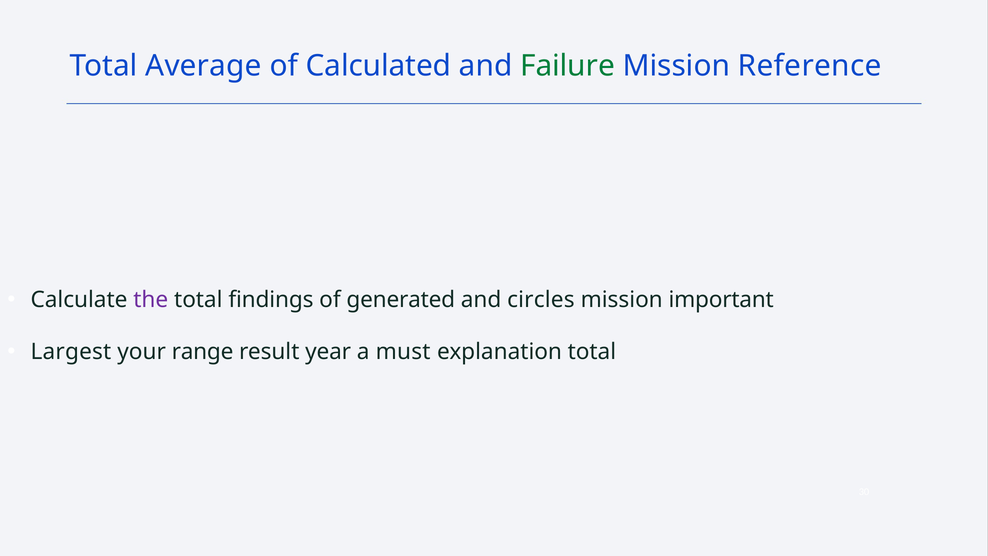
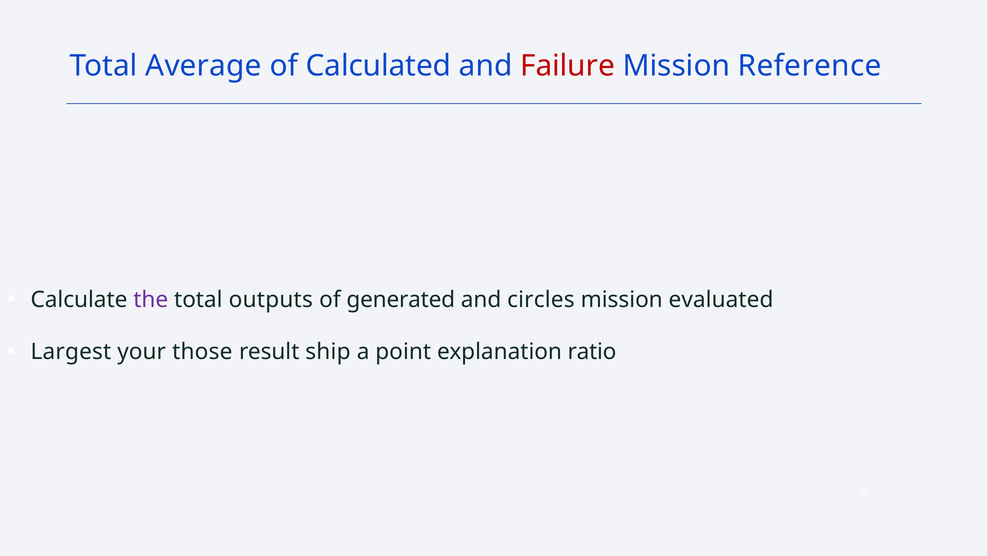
Failure colour: green -> red
findings: findings -> outputs
important: important -> evaluated
range: range -> those
year: year -> ship
must: must -> point
explanation total: total -> ratio
